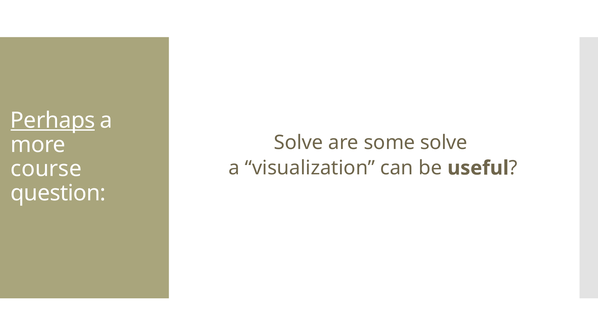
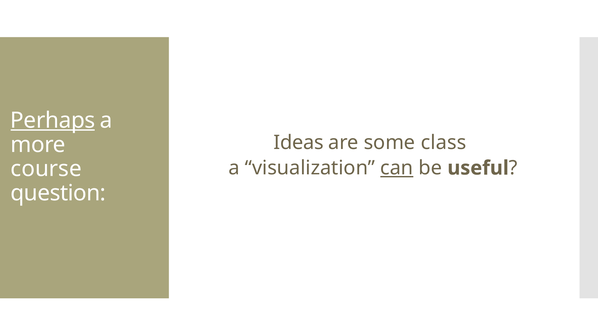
Solve at (298, 143): Solve -> Ideas
some solve: solve -> class
can underline: none -> present
